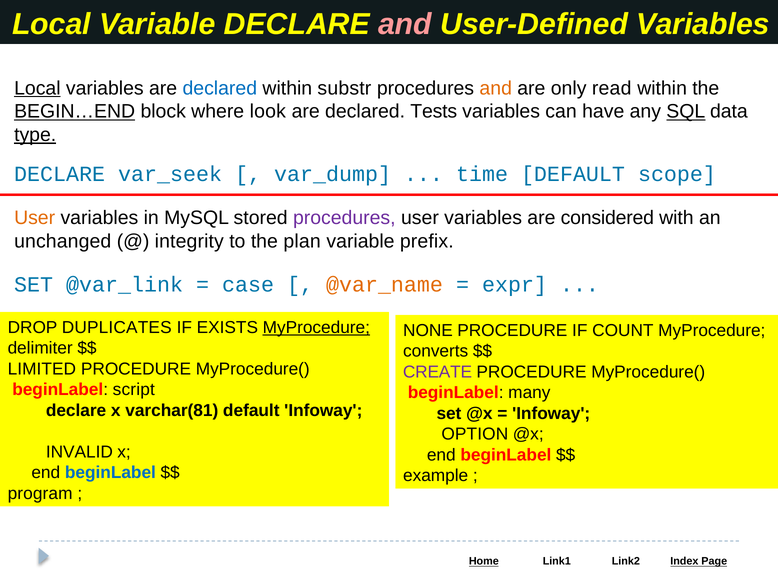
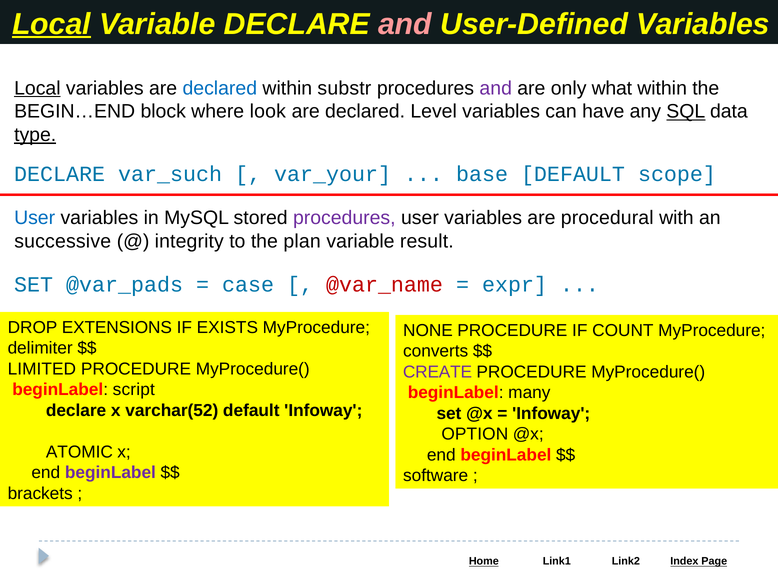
Local at (51, 24) underline: none -> present
and at (496, 88) colour: orange -> purple
read: read -> what
BEGIN…END underline: present -> none
Tests: Tests -> Level
var_seek: var_seek -> var_such
var_dump: var_dump -> var_your
time: time -> base
User at (35, 218) colour: orange -> blue
considered: considered -> procedural
unchanged: unchanged -> successive
prefix: prefix -> result
@var_link: @var_link -> @var_pads
@var_name colour: orange -> red
DUPLICATES: DUPLICATES -> EXTENSIONS
MyProcedure at (316, 327) underline: present -> none
varchar(81: varchar(81 -> varchar(52
INVALID: INVALID -> ATOMIC
beginLabel at (110, 472) colour: blue -> purple
example: example -> software
program: program -> brackets
